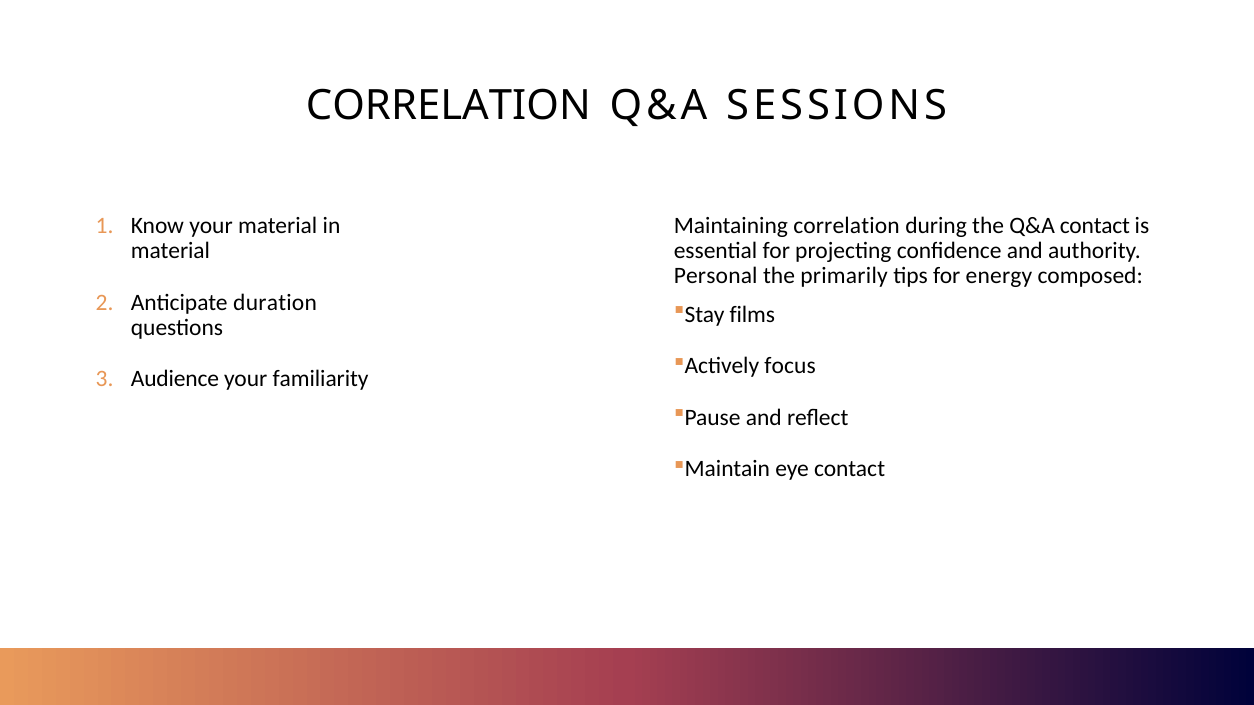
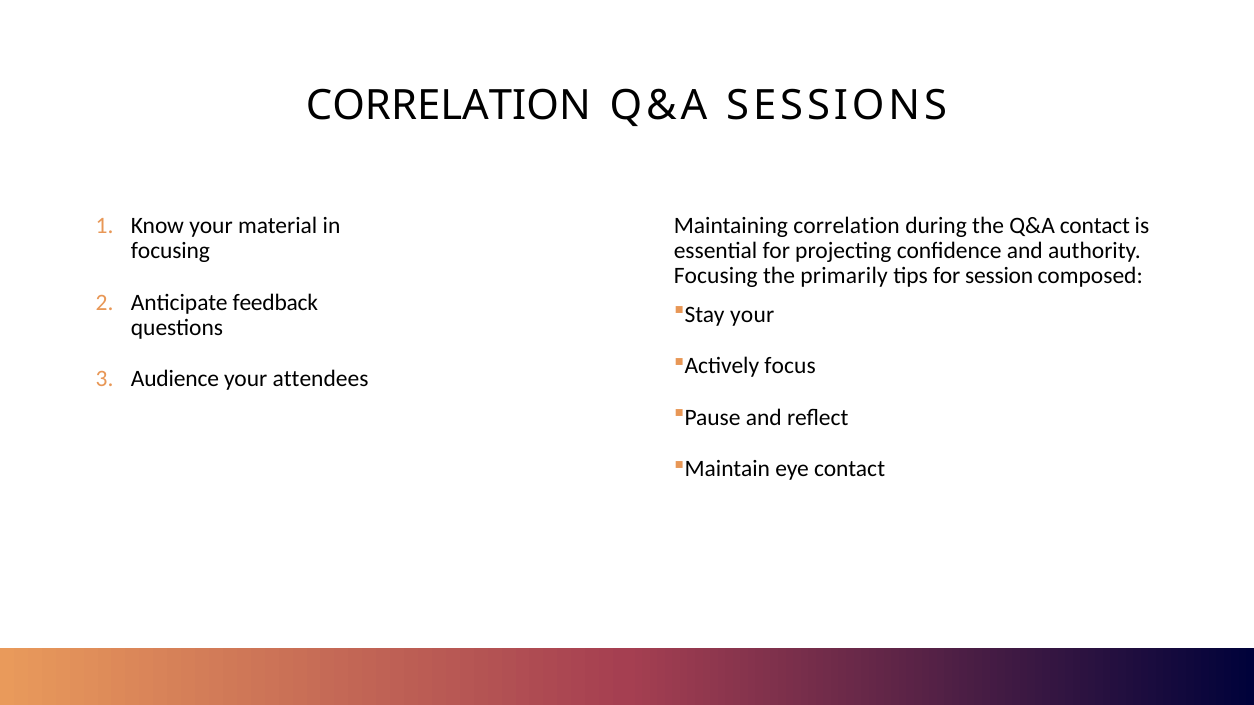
material at (170, 251): material -> focusing
Personal at (716, 276): Personal -> Focusing
energy: energy -> session
duration: duration -> feedback
films at (752, 315): films -> your
familiarity: familiarity -> attendees
